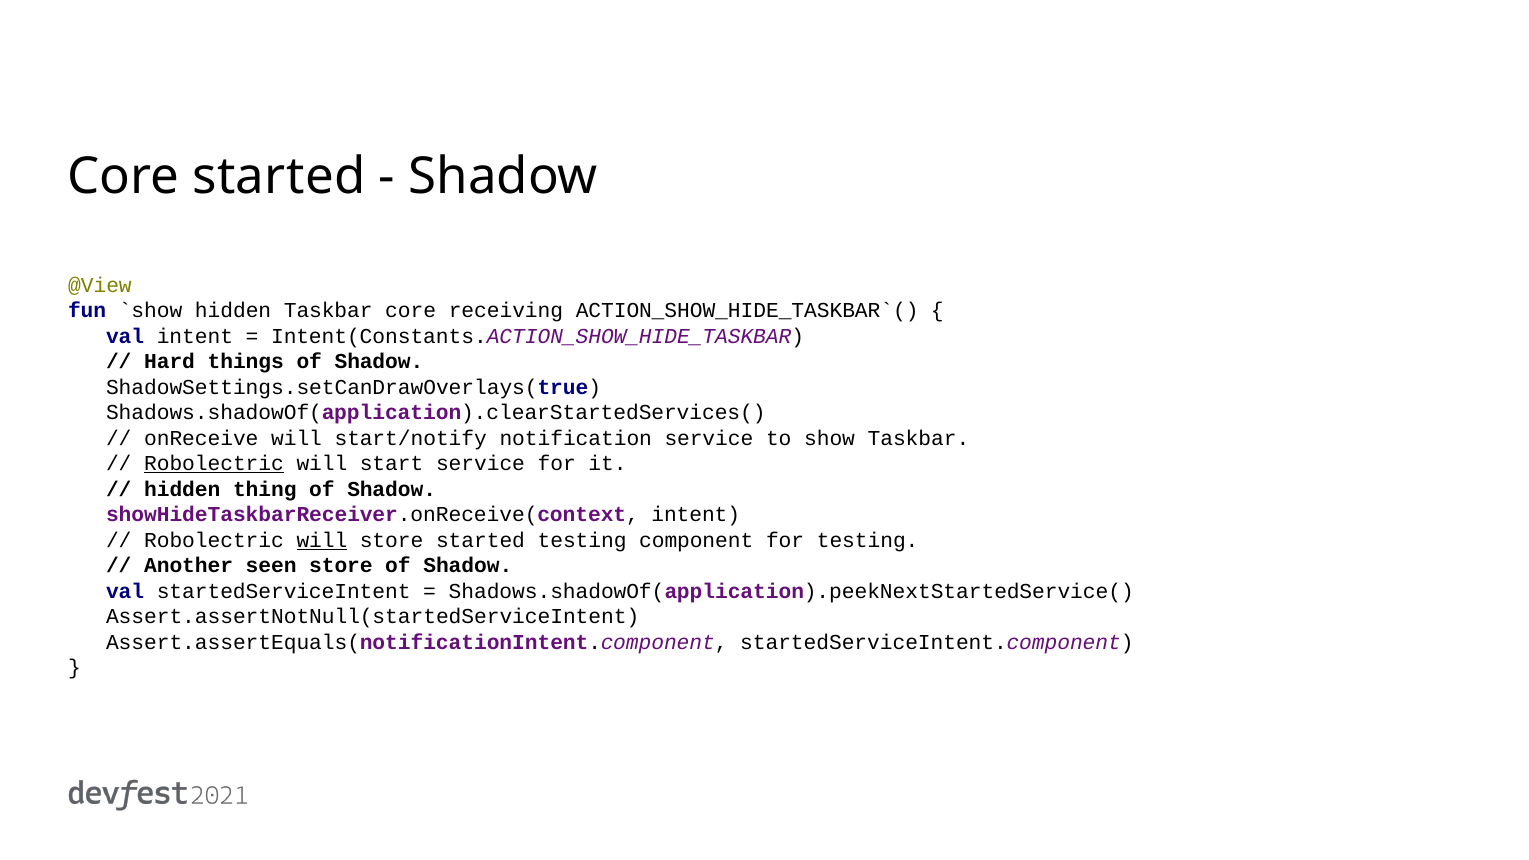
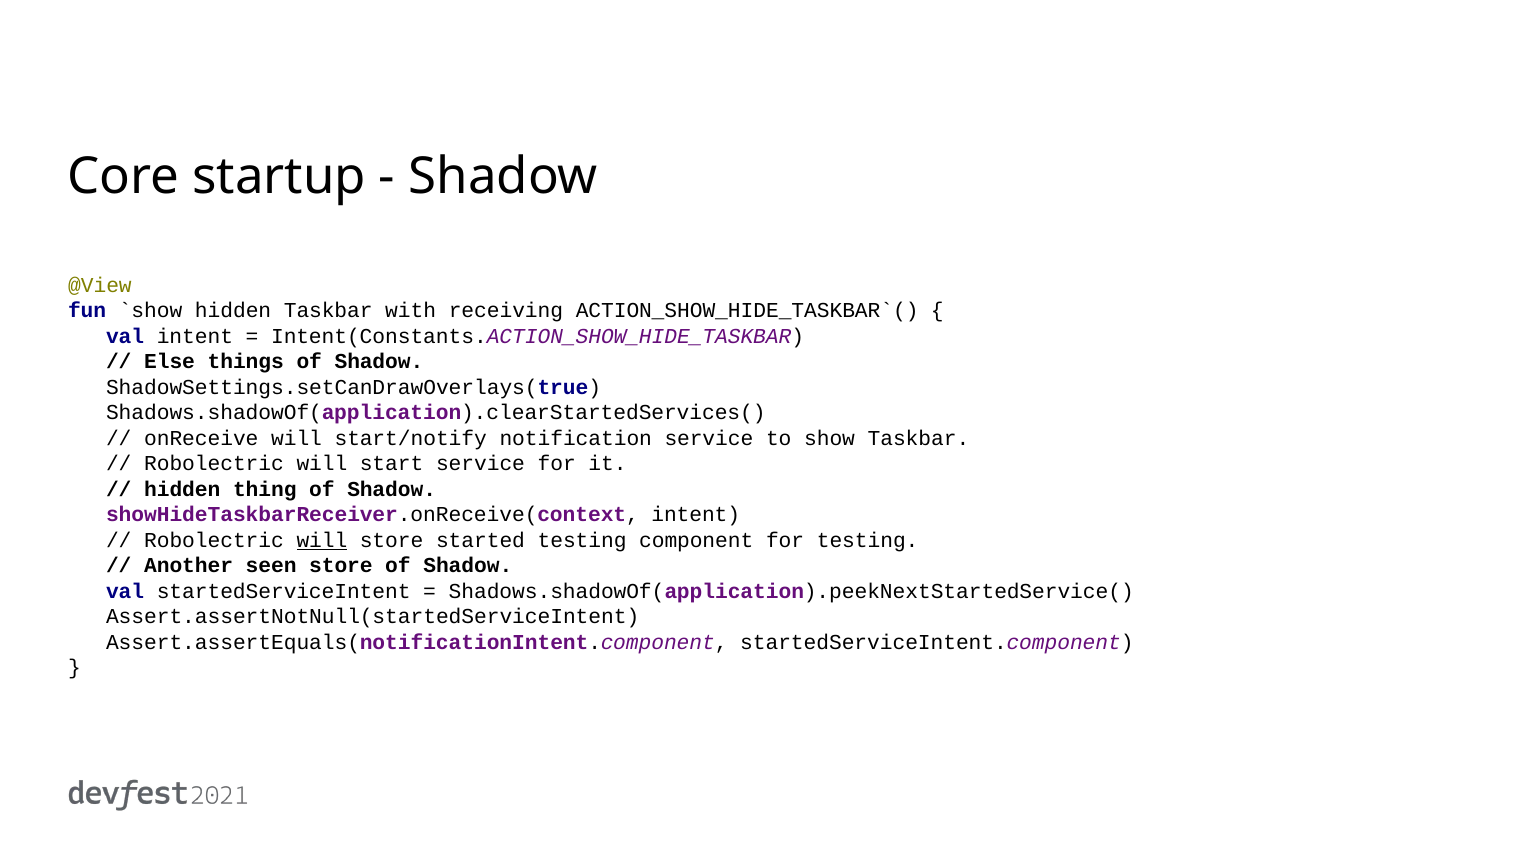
Core started: started -> startup
Taskbar core: core -> with
Hard: Hard -> Else
Robolectric at (214, 464) underline: present -> none
